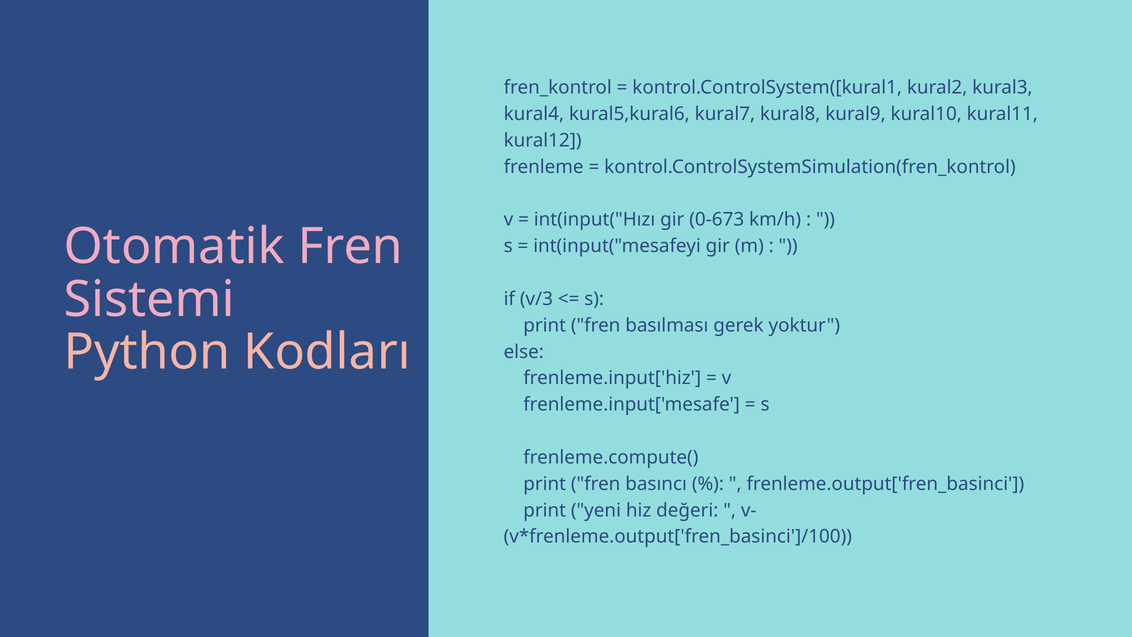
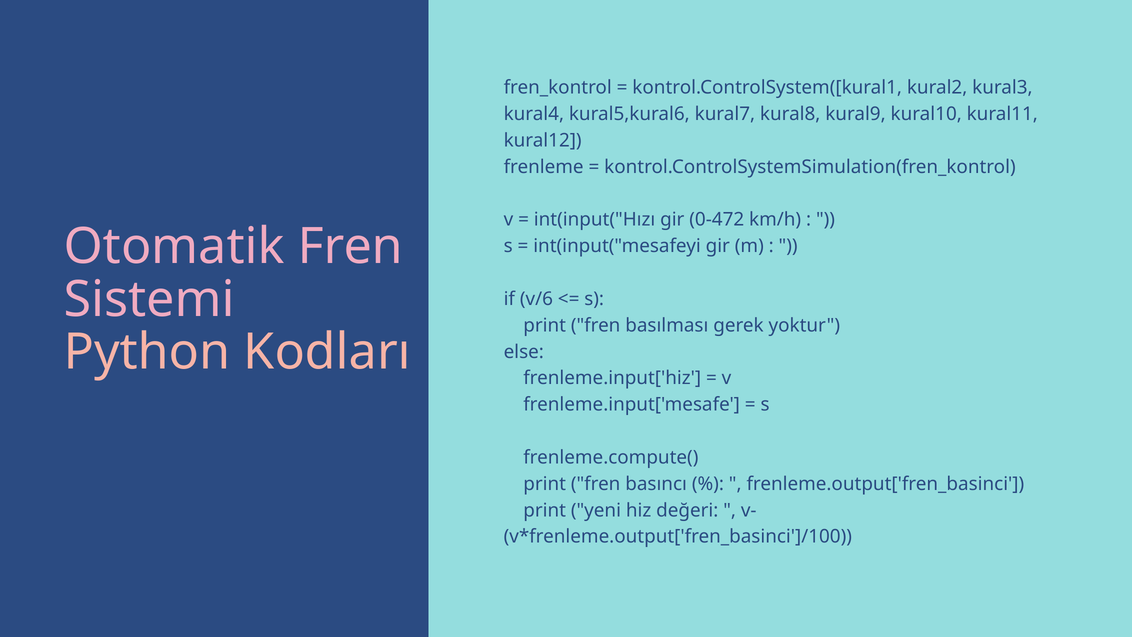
0-673: 0-673 -> 0-472
v/3: v/3 -> v/6
